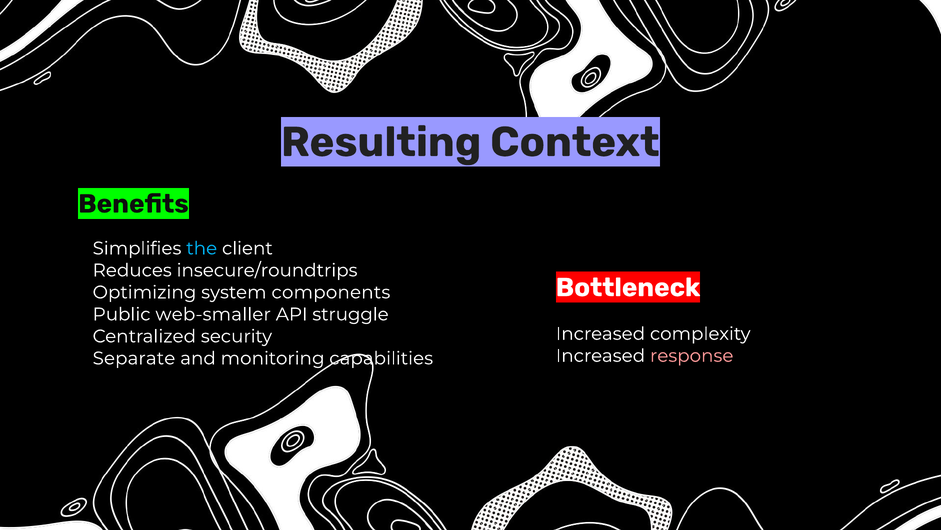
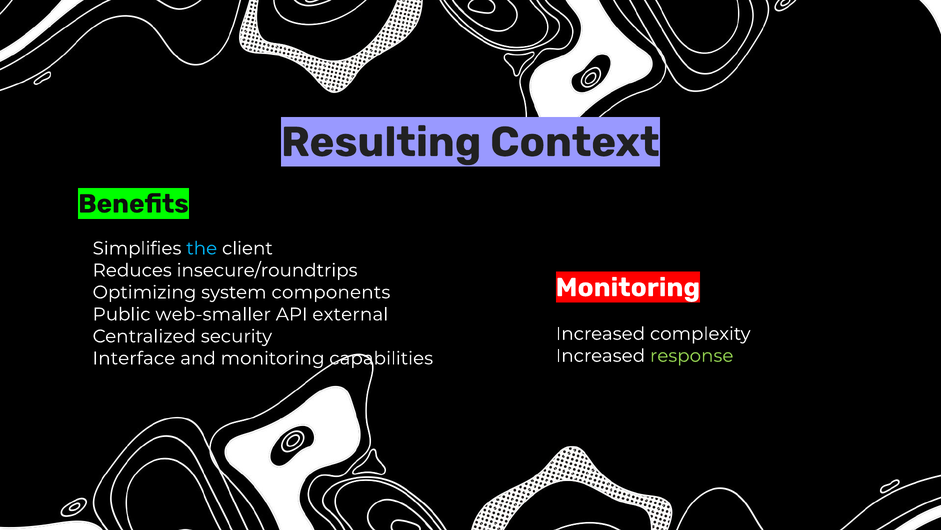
Bottleneck at (628, 287): Bottleneck -> Monitoring
struggle: struggle -> external
response colour: pink -> light green
Separate: Separate -> Interface
